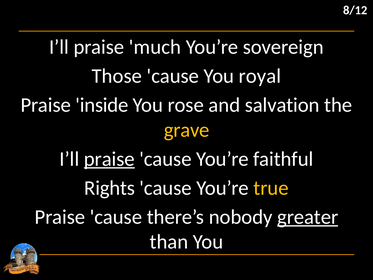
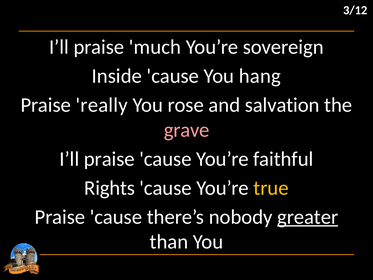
8/12: 8/12 -> 3/12
Those: Those -> Inside
royal: royal -> hang
inside: inside -> really
grave colour: yellow -> pink
praise at (109, 159) underline: present -> none
